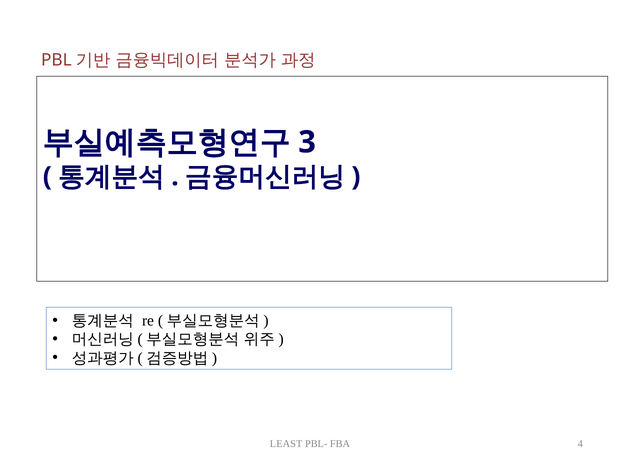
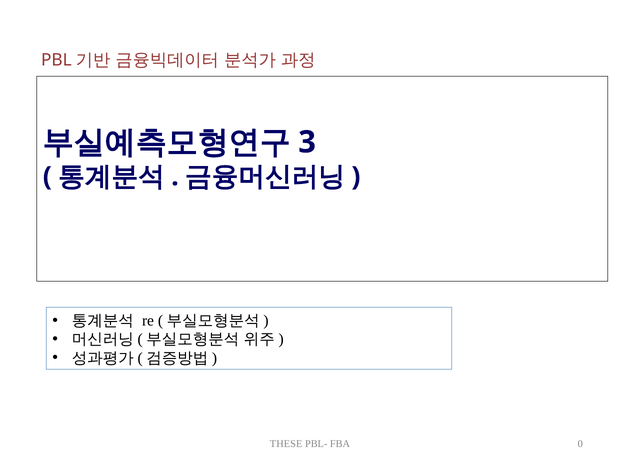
LEAST: LEAST -> THESE
4: 4 -> 0
